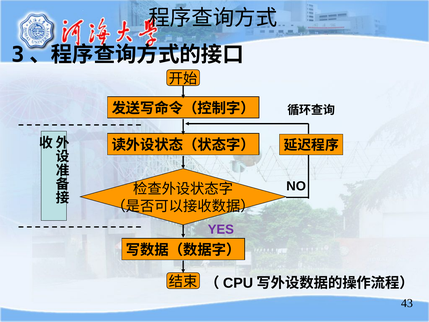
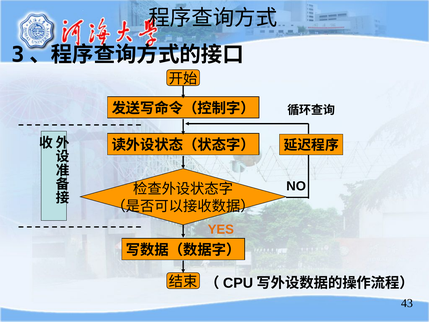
YES colour: purple -> orange
